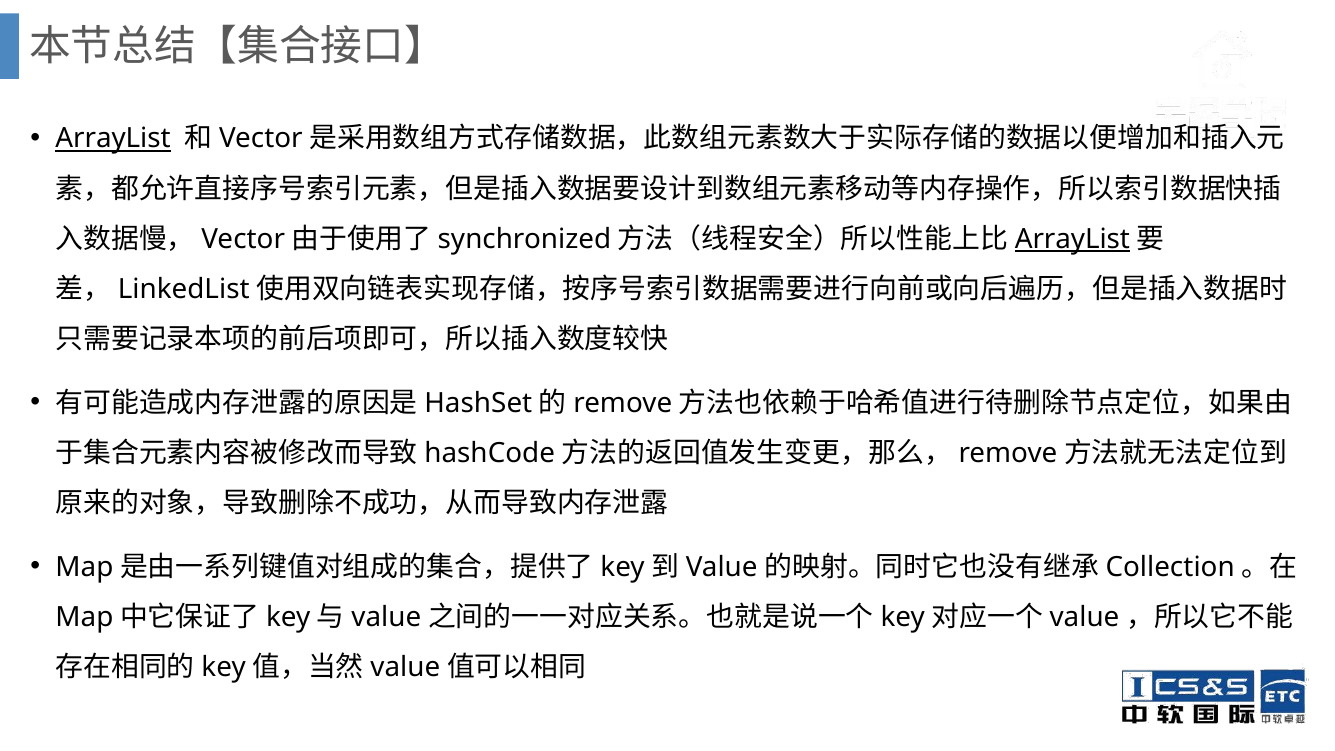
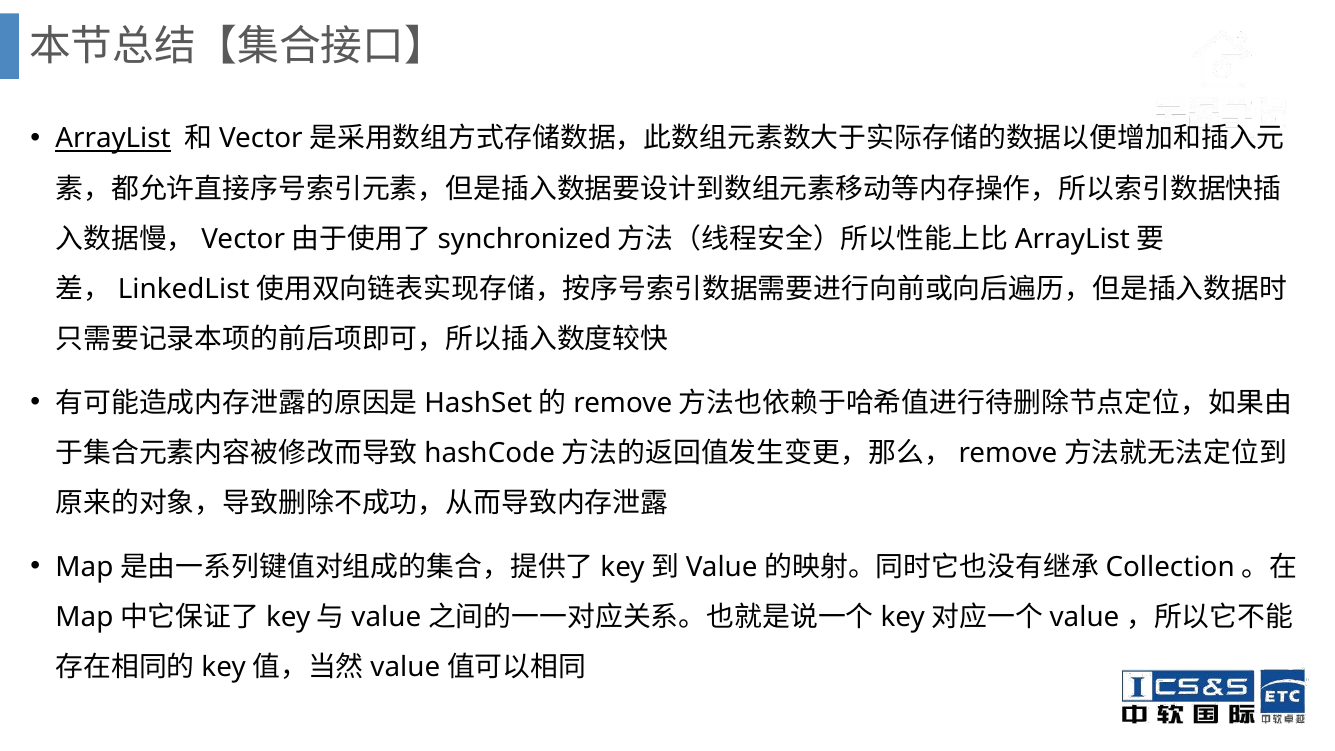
ArrayList at (1072, 239) underline: present -> none
